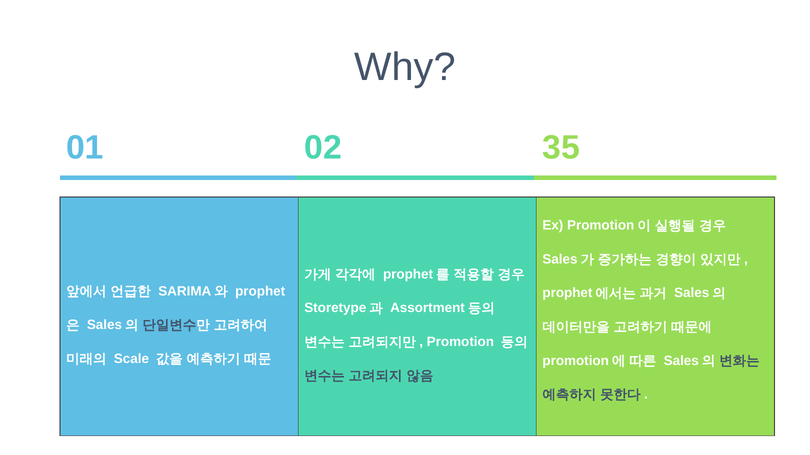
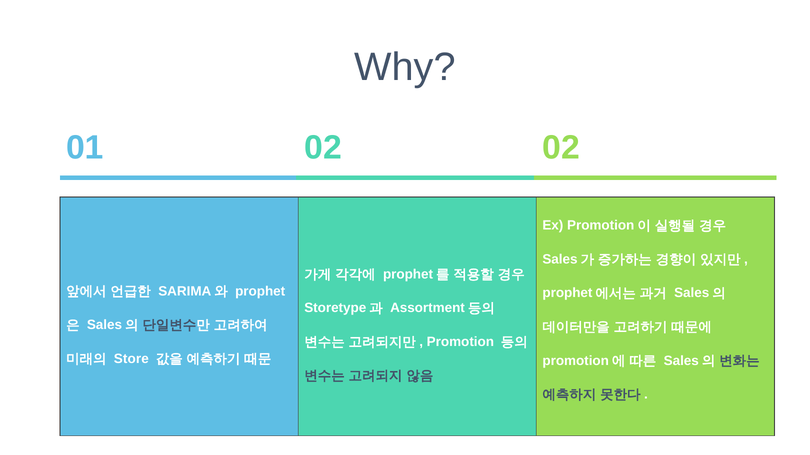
02 35: 35 -> 02
Scale: Scale -> Store
